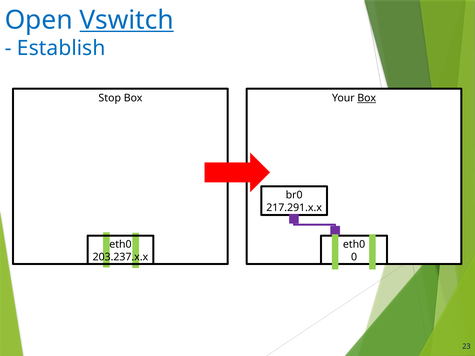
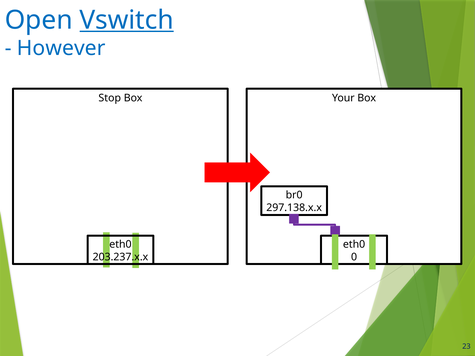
Establish: Establish -> However
Box at (367, 98) underline: present -> none
217.291.x.x: 217.291.x.x -> 297.138.x.x
